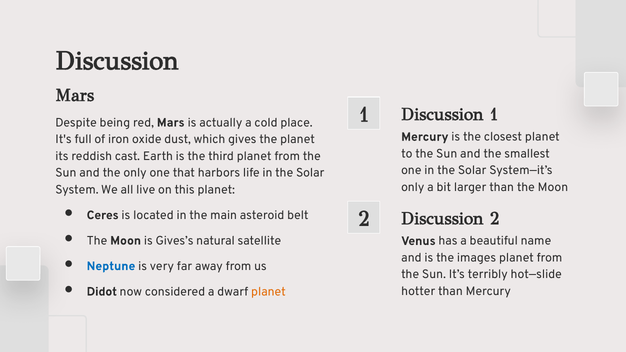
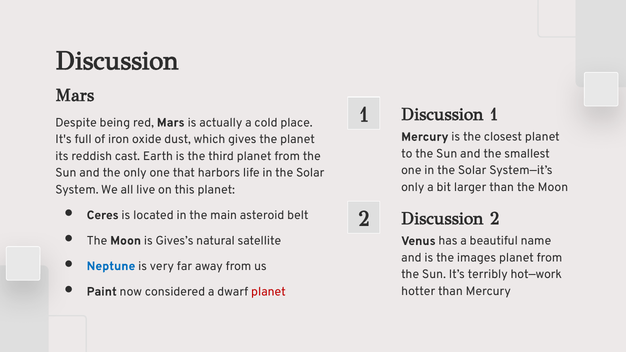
hot—slide: hot—slide -> hot—work
Didot: Didot -> Paint
planet at (268, 292) colour: orange -> red
